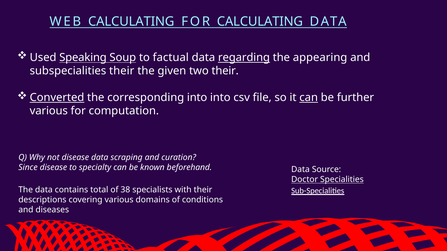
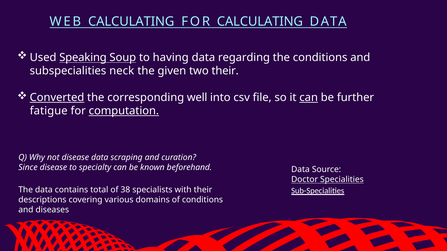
factual: factual -> having
regarding underline: present -> none
the appearing: appearing -> conditions
subspecialities their: their -> neck
corresponding into: into -> well
various at (49, 111): various -> fatigue
computation underline: none -> present
